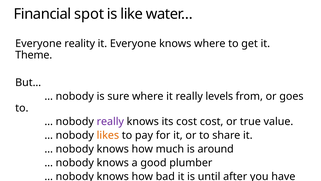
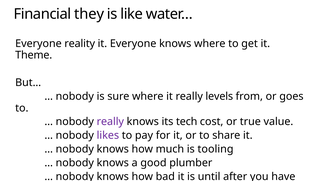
spot: spot -> they
its cost: cost -> tech
likes colour: orange -> purple
around: around -> tooling
